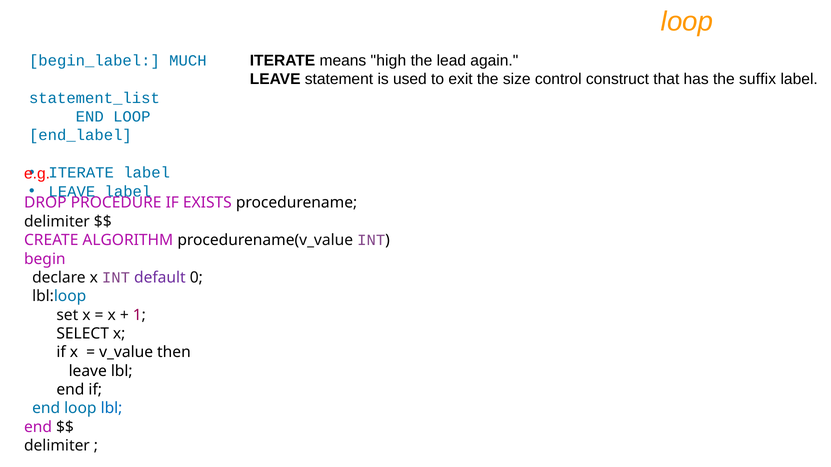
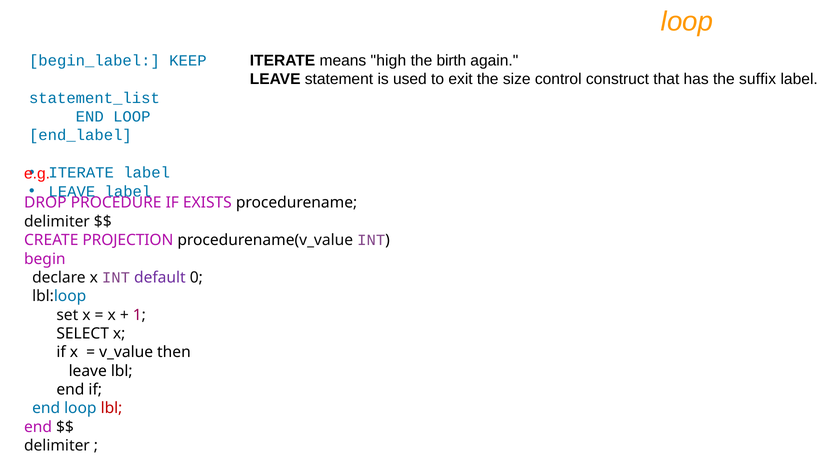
lead: lead -> birth
MUCH: MUCH -> KEEP
ALGORITHM: ALGORITHM -> PROJECTION
lbl at (112, 409) colour: blue -> red
